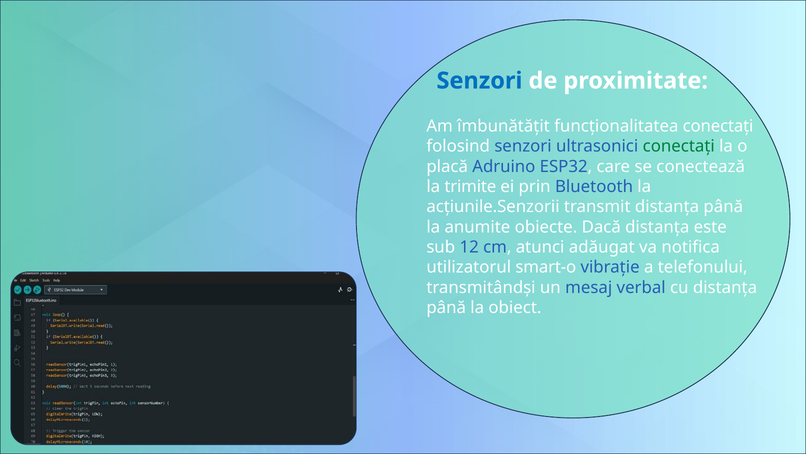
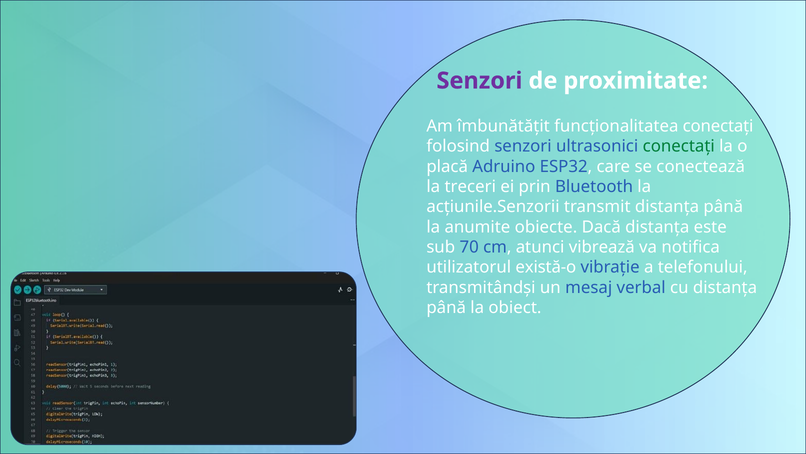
Senzori at (479, 81) colour: blue -> purple
trimite: trimite -> treceri
12: 12 -> 70
adăugat: adăugat -> vibrează
smart-o: smart-o -> există-o
